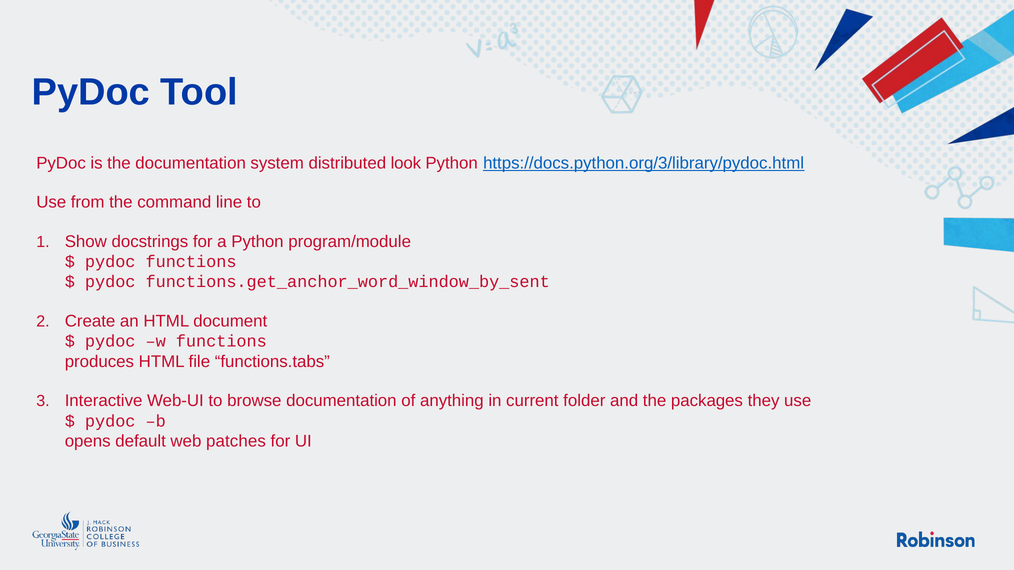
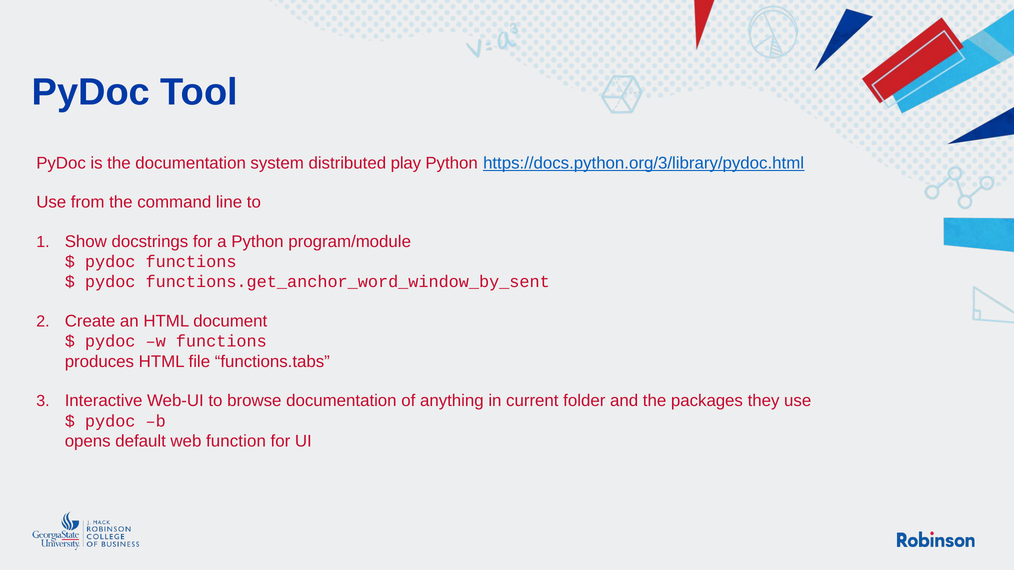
look: look -> play
patches: patches -> function
